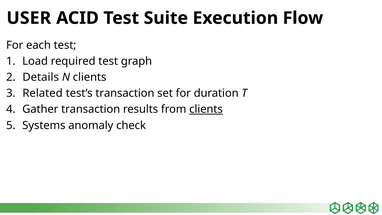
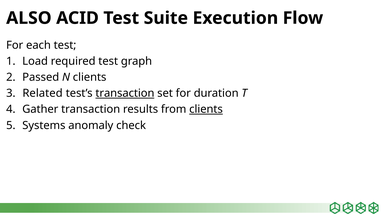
USER: USER -> ALSO
Details: Details -> Passed
transaction at (125, 93) underline: none -> present
